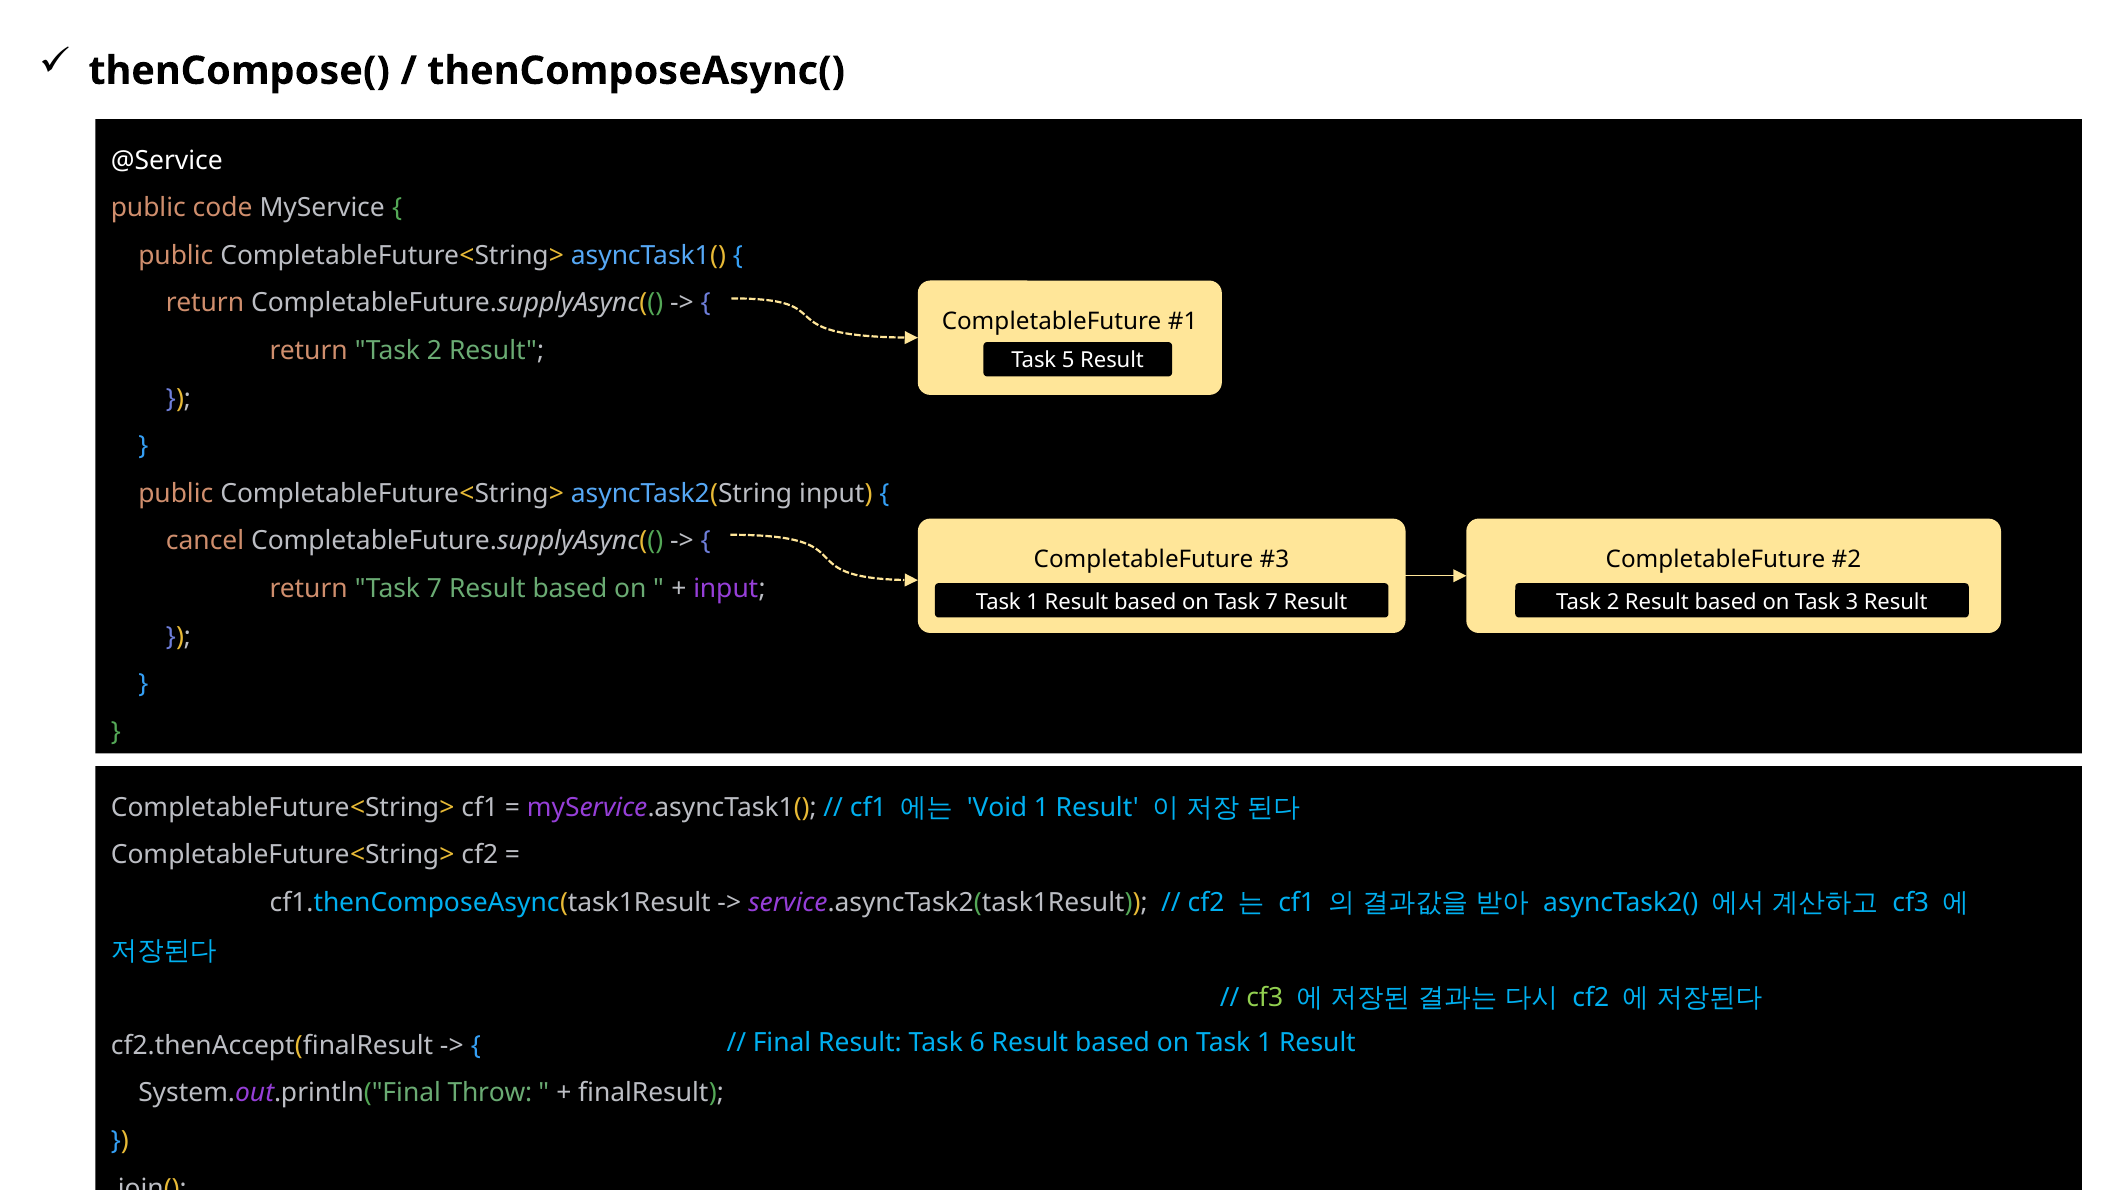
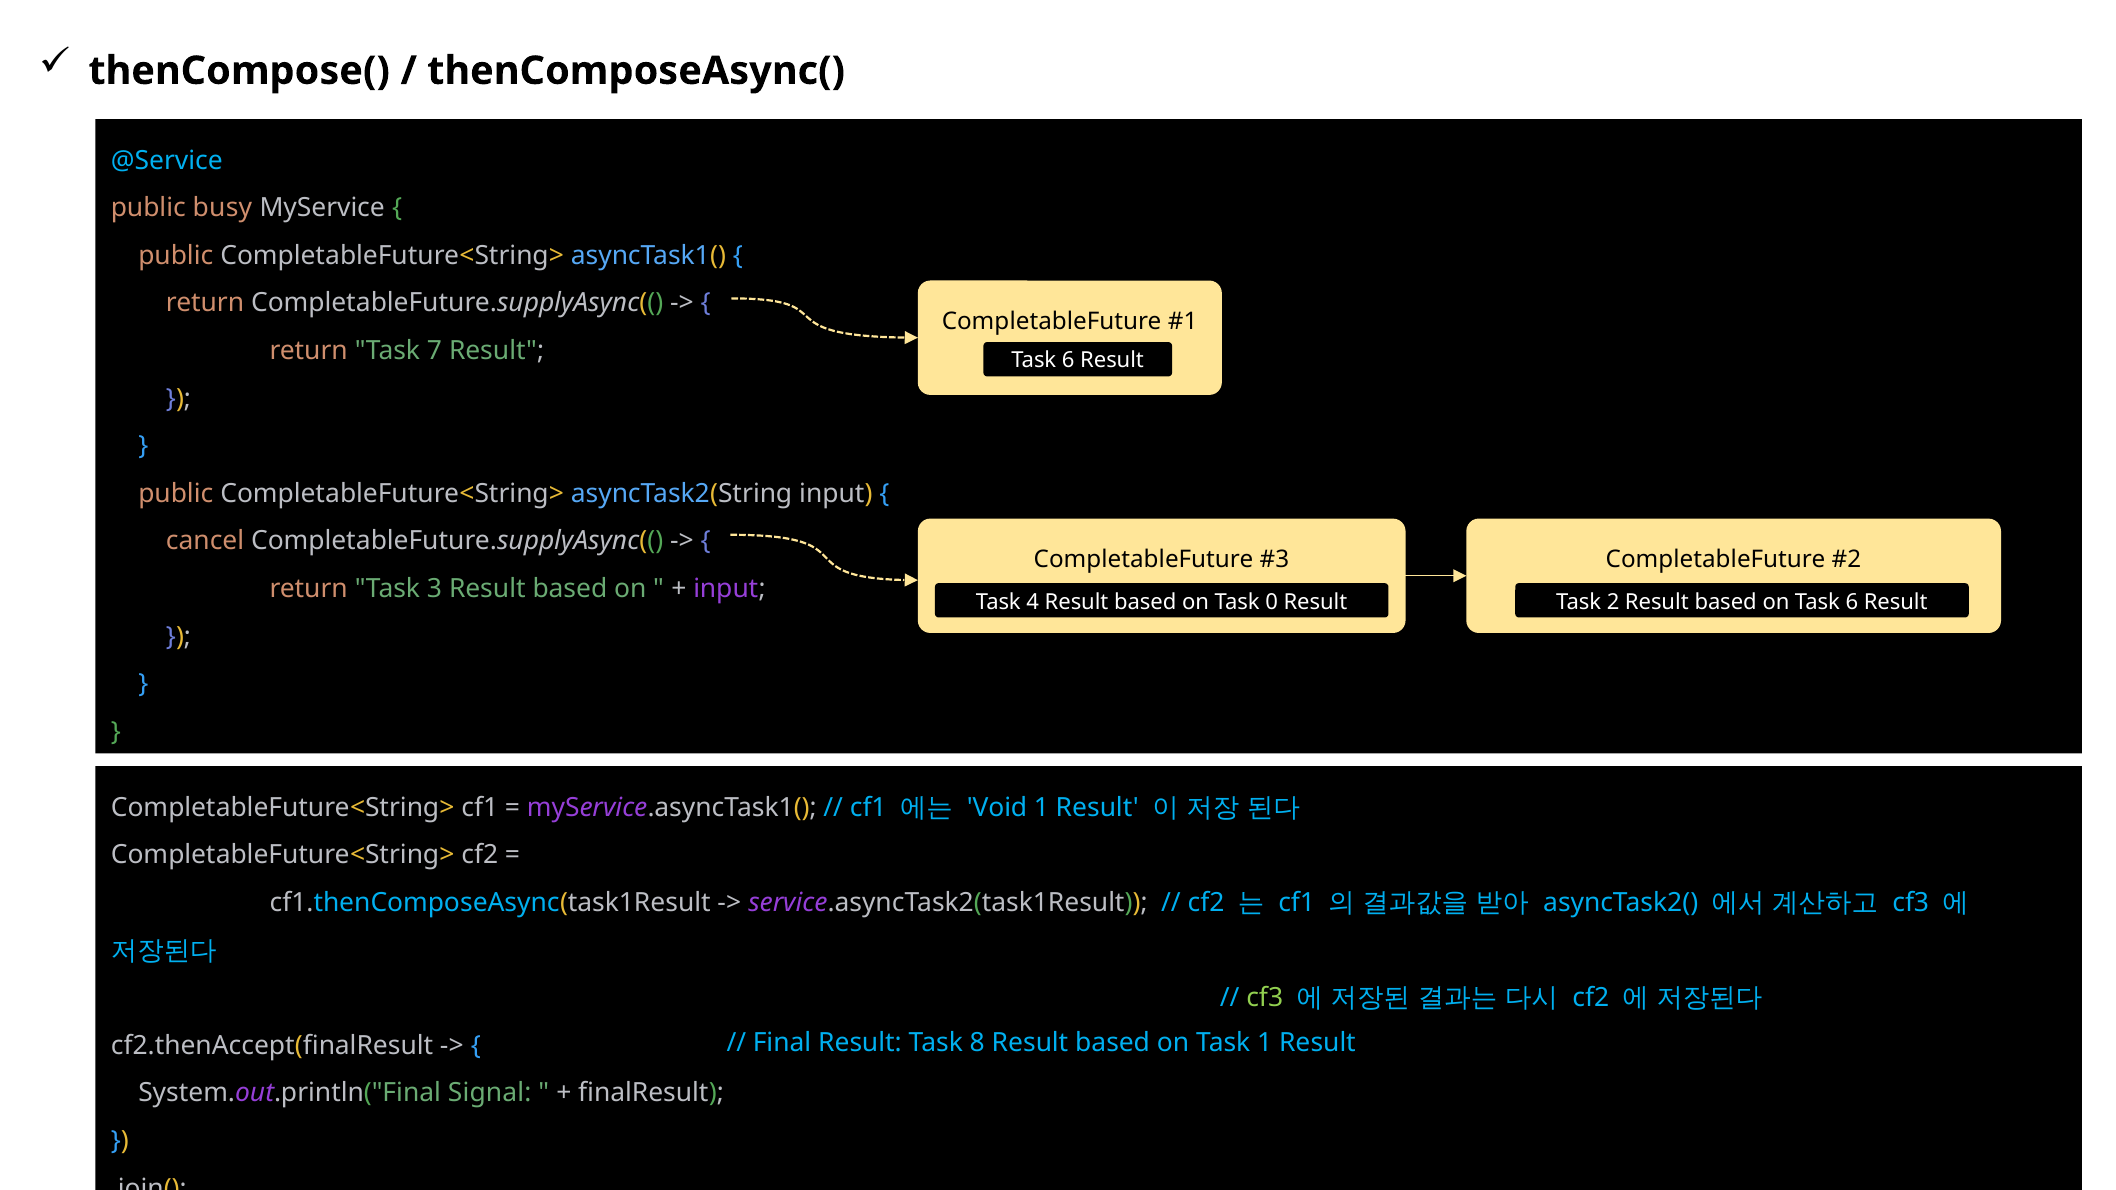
@Service colour: white -> light blue
code: code -> busy
return Task 2: 2 -> 7
5 at (1068, 361): 5 -> 6
return Task 7: 7 -> 3
1 at (1033, 602): 1 -> 4
on Task 7: 7 -> 0
on Task 3: 3 -> 6
6: 6 -> 8
Throw: Throw -> Signal
